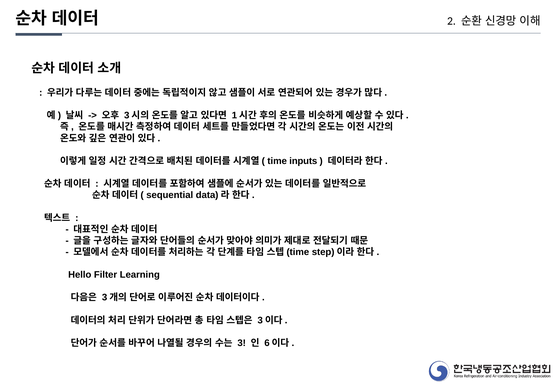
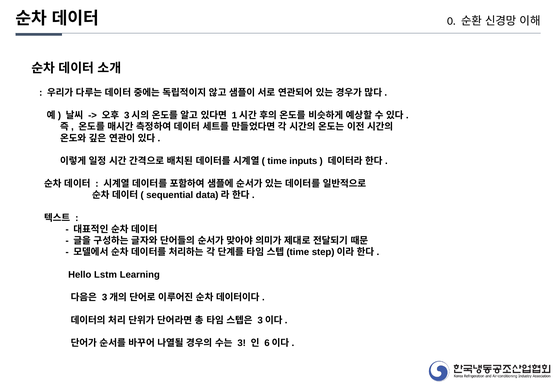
2: 2 -> 0
Filter: Filter -> Lstm
